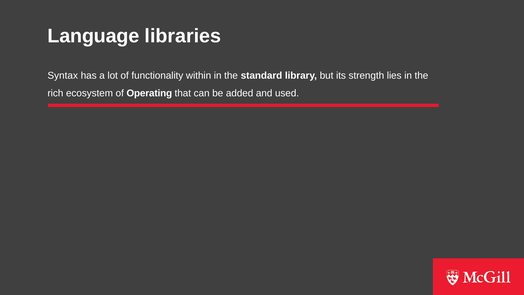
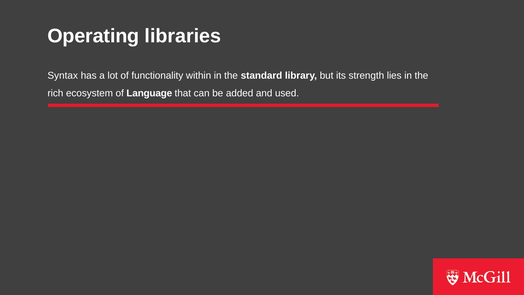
Language: Language -> Operating
Operating: Operating -> Language
